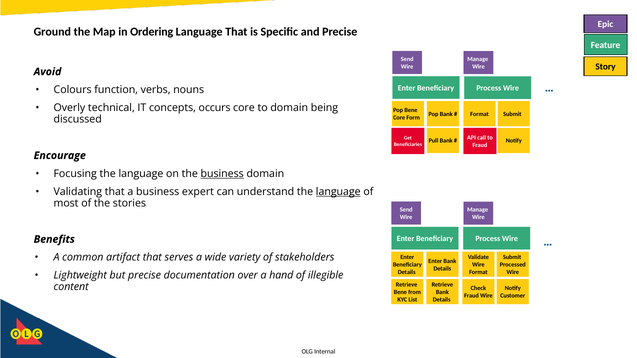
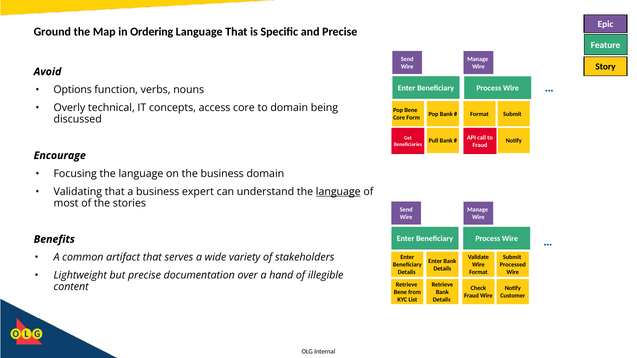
Colours: Colours -> Options
occurs: occurs -> access
business at (222, 174) underline: present -> none
